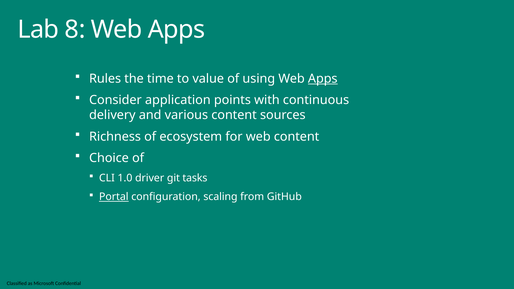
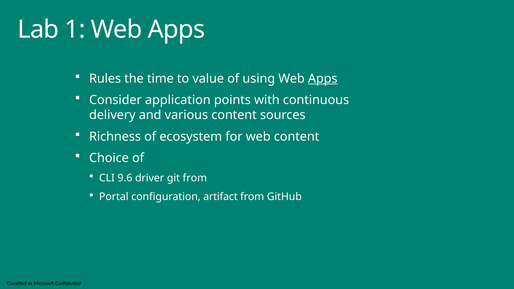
8: 8 -> 1
1.0: 1.0 -> 9.6
git tasks: tasks -> from
Portal underline: present -> none
scaling: scaling -> artifact
